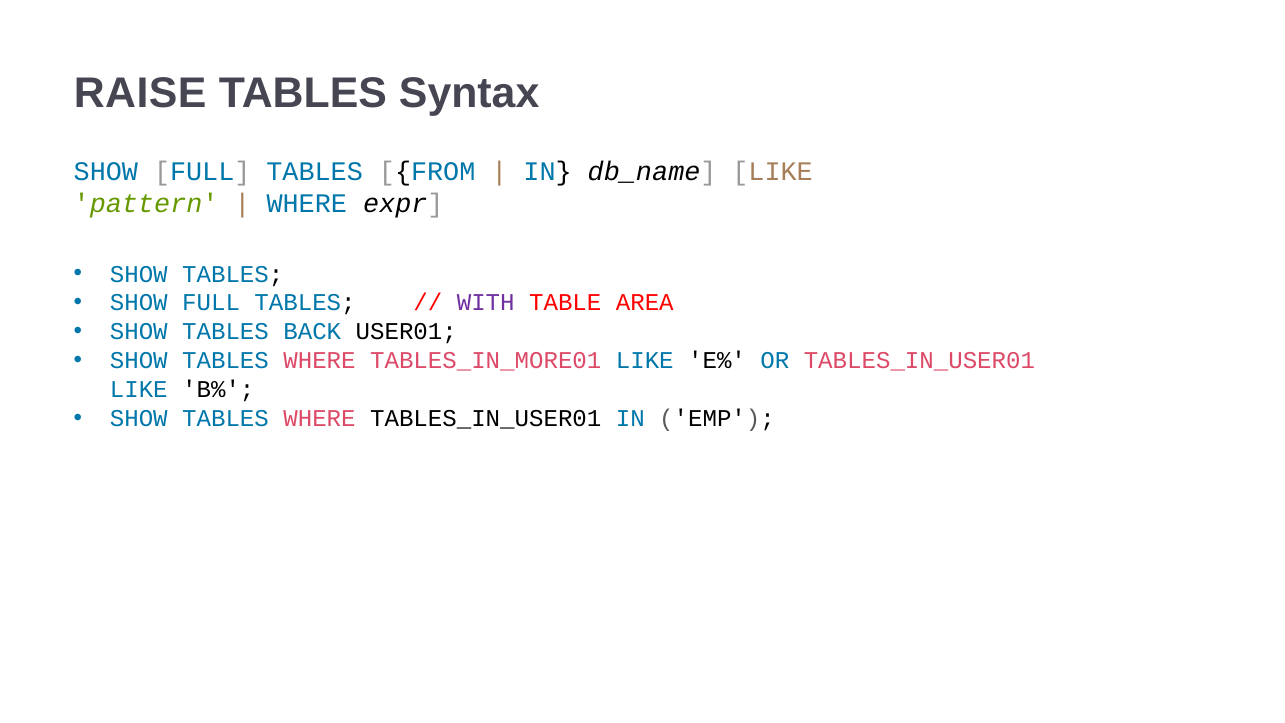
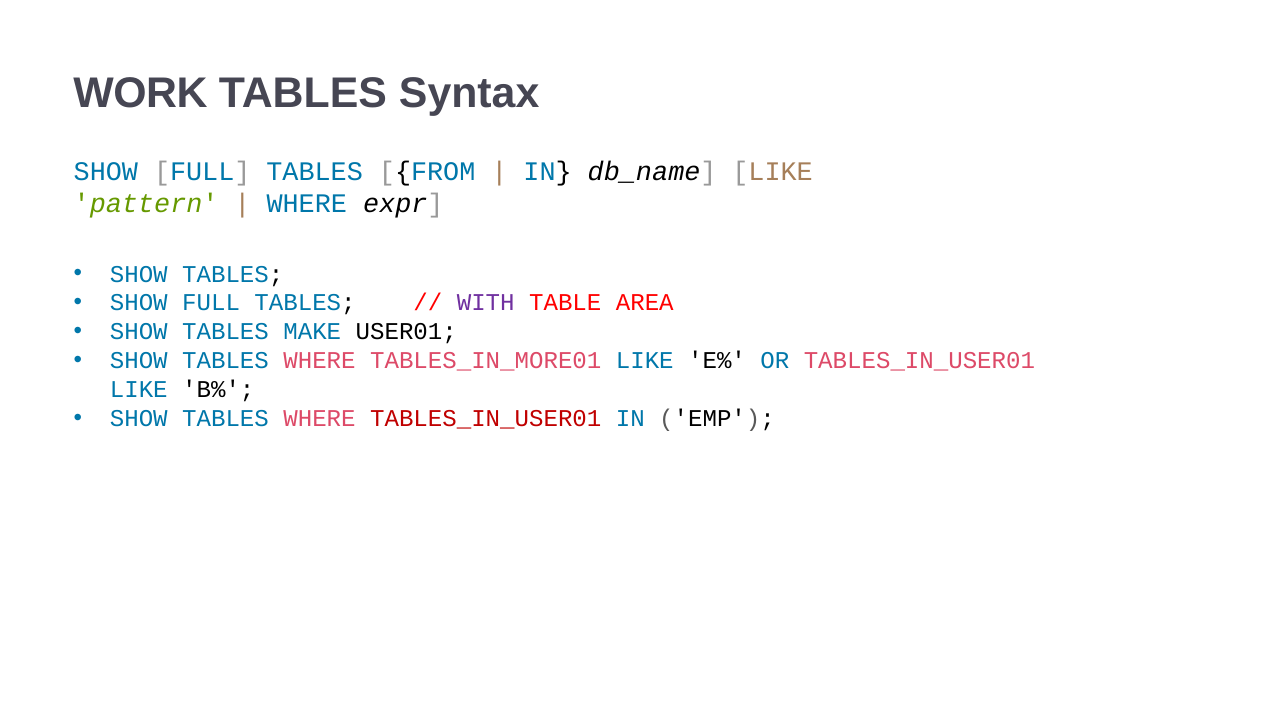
RAISE: RAISE -> WORK
BACK: BACK -> MAKE
TABLES_IN_USER01 at (486, 419) colour: black -> red
